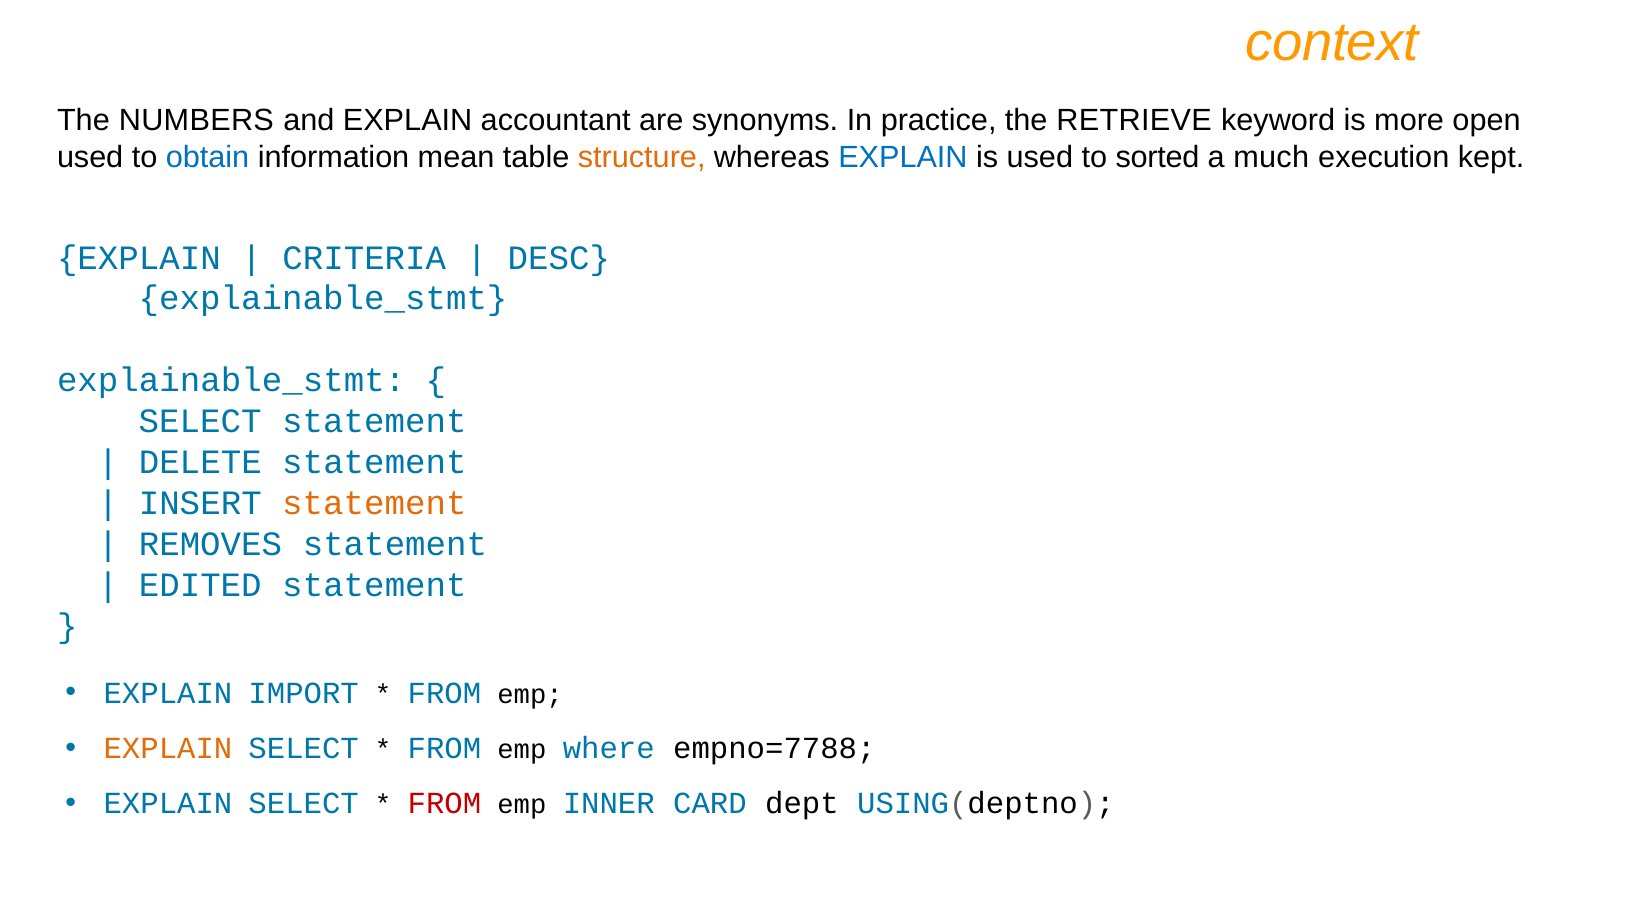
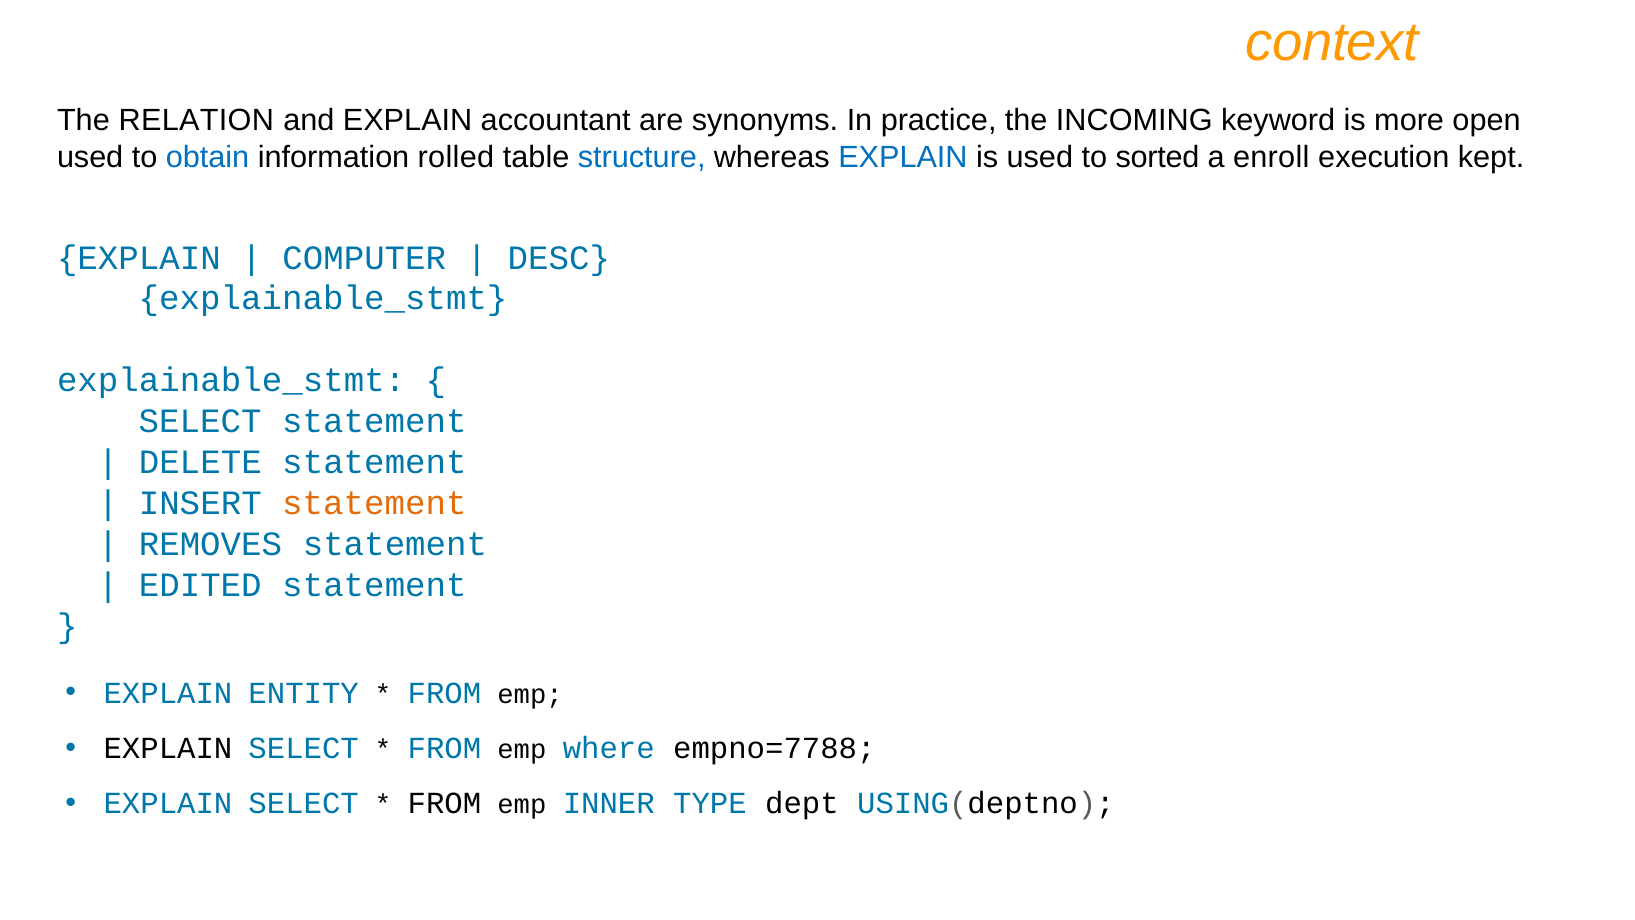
NUMBERS: NUMBERS -> RELATION
RETRIEVE: RETRIEVE -> INCOMING
mean: mean -> rolled
structure colour: orange -> blue
much: much -> enroll
CRITERIA: CRITERIA -> COMPUTER
IMPORT: IMPORT -> ENTITY
EXPLAIN at (168, 748) colour: orange -> black
FROM at (444, 803) colour: red -> black
CARD: CARD -> TYPE
